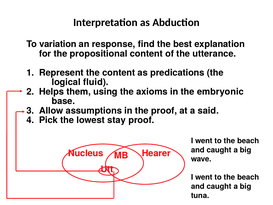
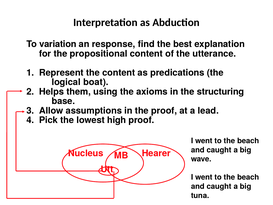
fluid: fluid -> boat
embryonic: embryonic -> structuring
said: said -> lead
stay: stay -> high
